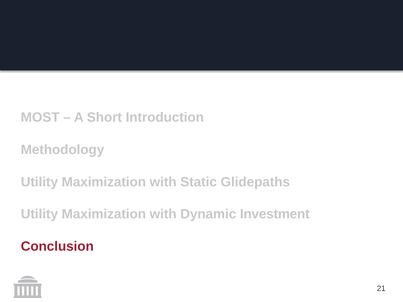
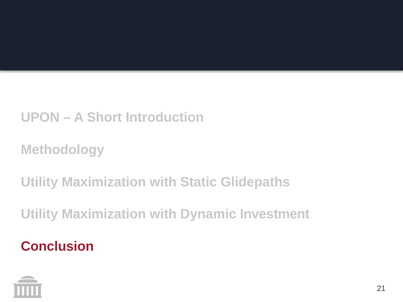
MOST: MOST -> UPON
